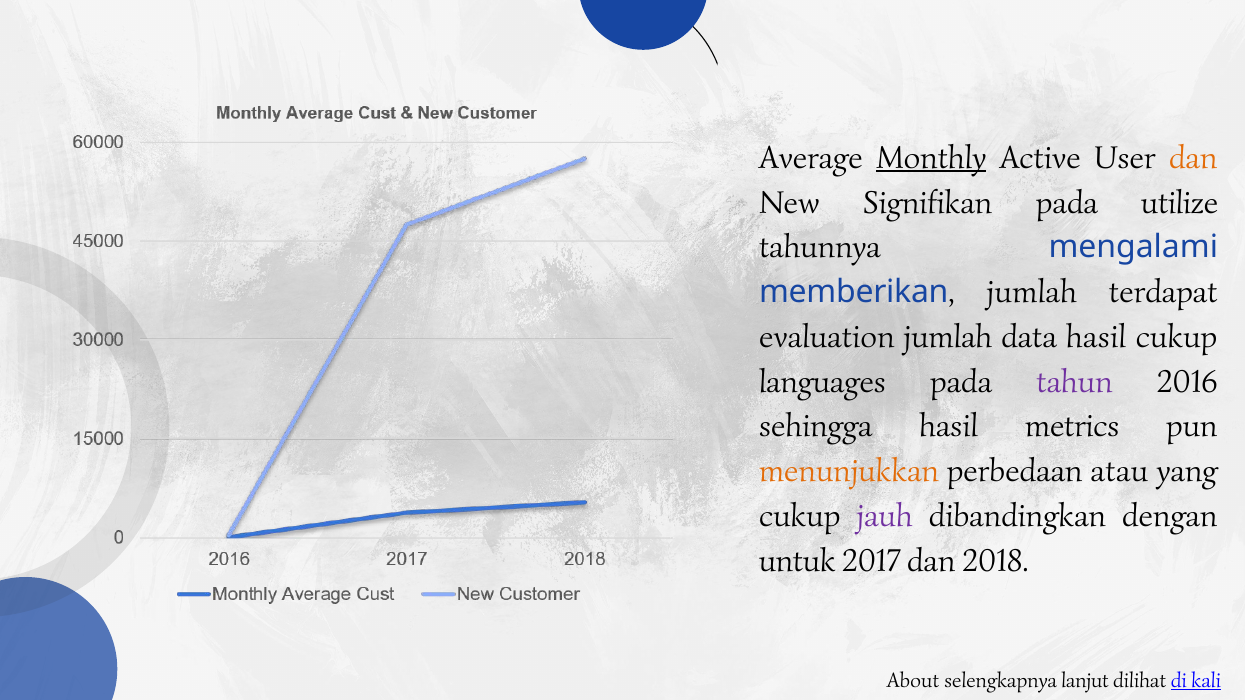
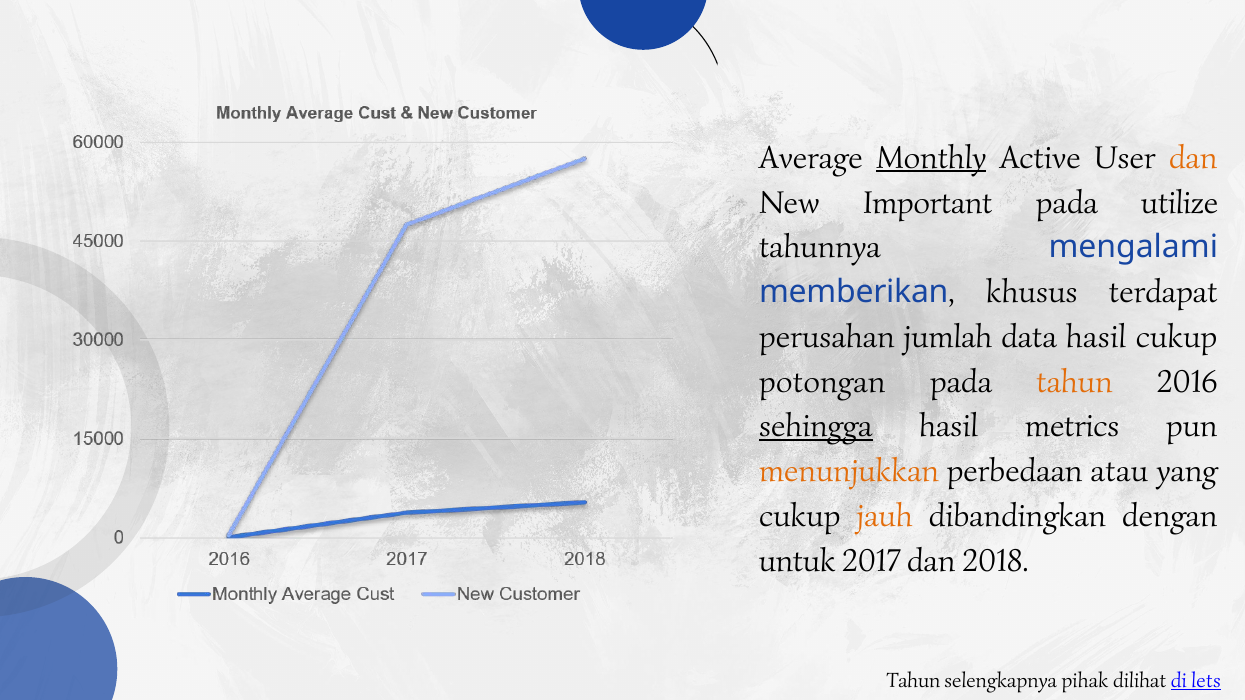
Signifikan: Signifikan -> Important
jumlah at (1032, 292): jumlah -> khusus
evaluation: evaluation -> perusahan
languages: languages -> potongan
tahun at (1075, 382) colour: purple -> orange
sehingga underline: none -> present
jauh colour: purple -> orange
About at (913, 680): About -> Tahun
lanjut: lanjut -> pihak
kali: kali -> lets
